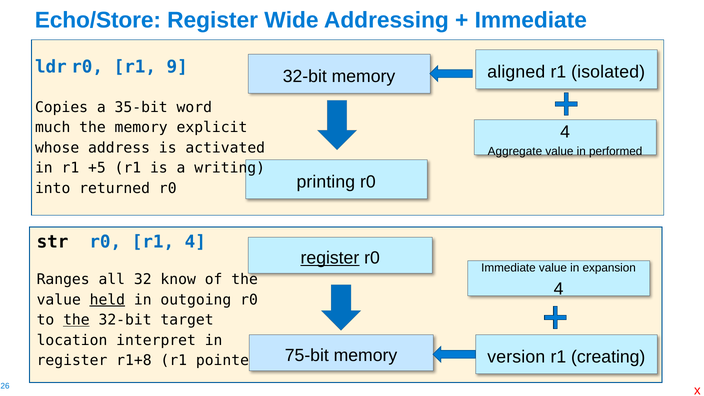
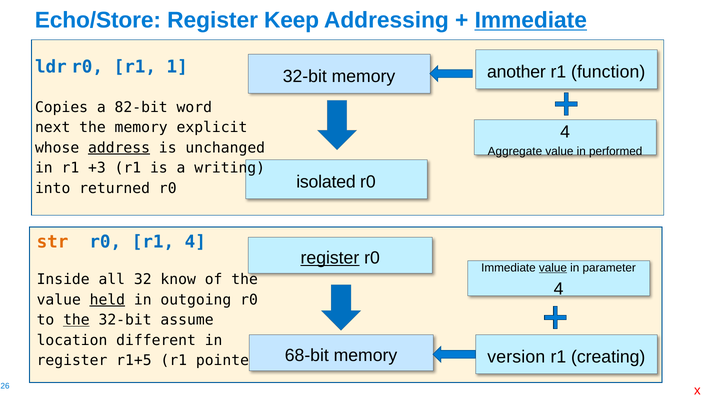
Wide: Wide -> Keep
Immediate at (531, 20) underline: none -> present
9: 9 -> 1
aligned: aligned -> another
isolated: isolated -> function
35-bit: 35-bit -> 82-bit
much: much -> next
address underline: none -> present
activated: activated -> unchanged
+5: +5 -> +3
printing: printing -> isolated
str colour: black -> orange
value at (553, 268) underline: none -> present
expansion: expansion -> parameter
Ranges: Ranges -> Inside
target: target -> assume
interpret: interpret -> different
r1+8: r1+8 -> r1+5
75-bit: 75-bit -> 68-bit
